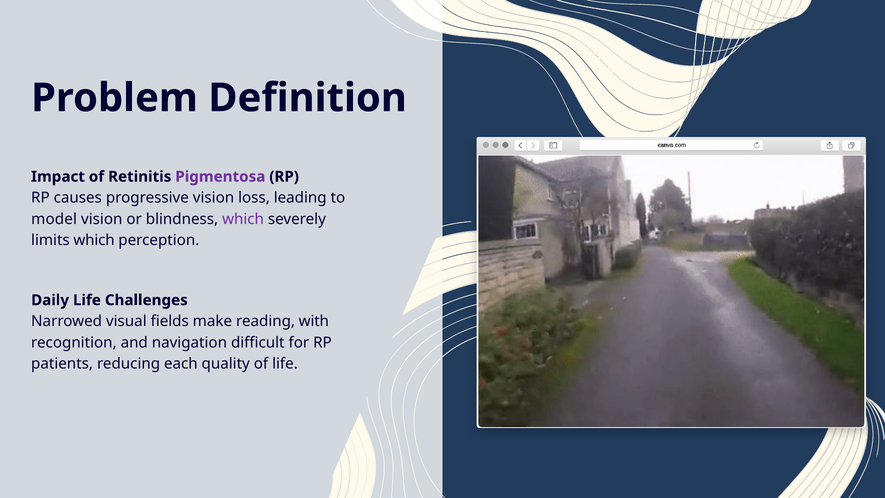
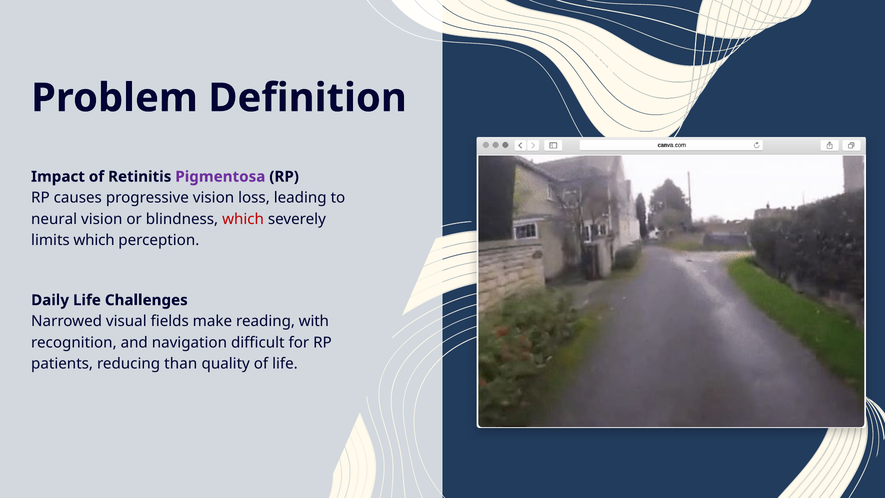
model: model -> neural
which at (243, 219) colour: purple -> red
each: each -> than
